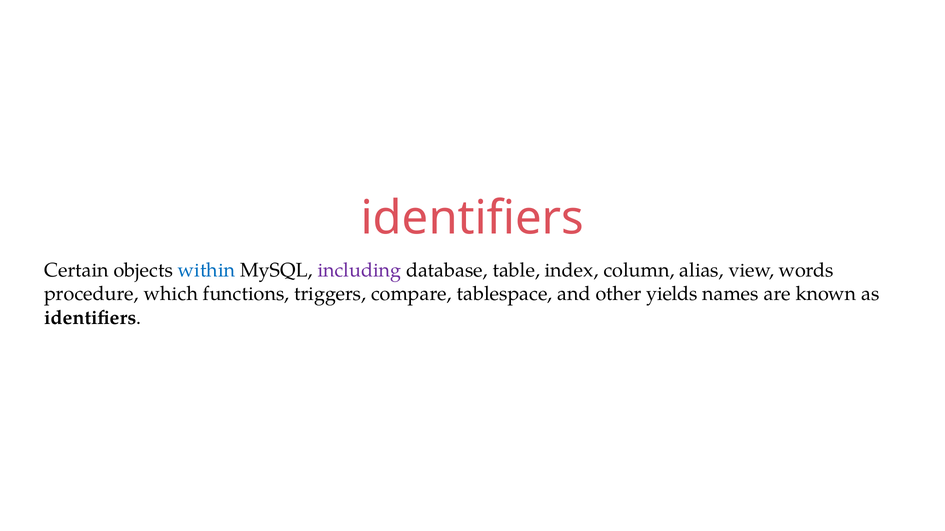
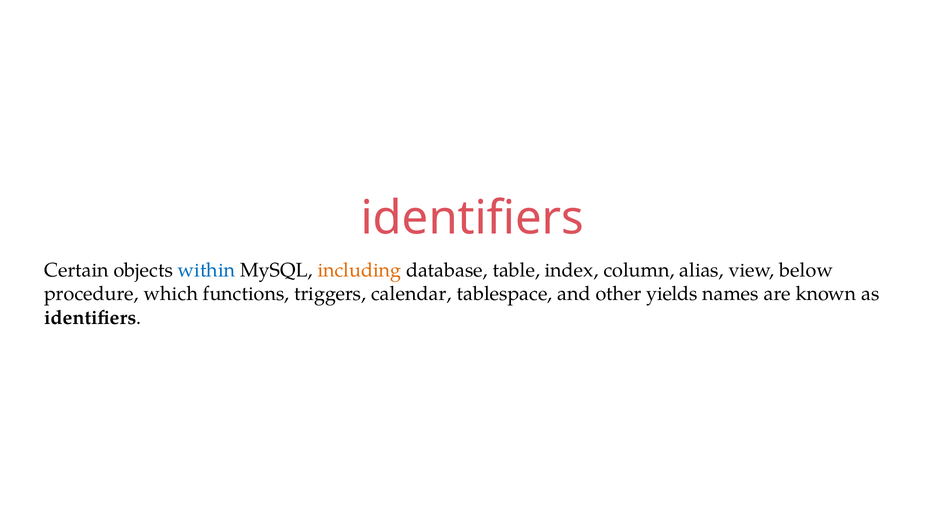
including colour: purple -> orange
words: words -> below
compare: compare -> calendar
